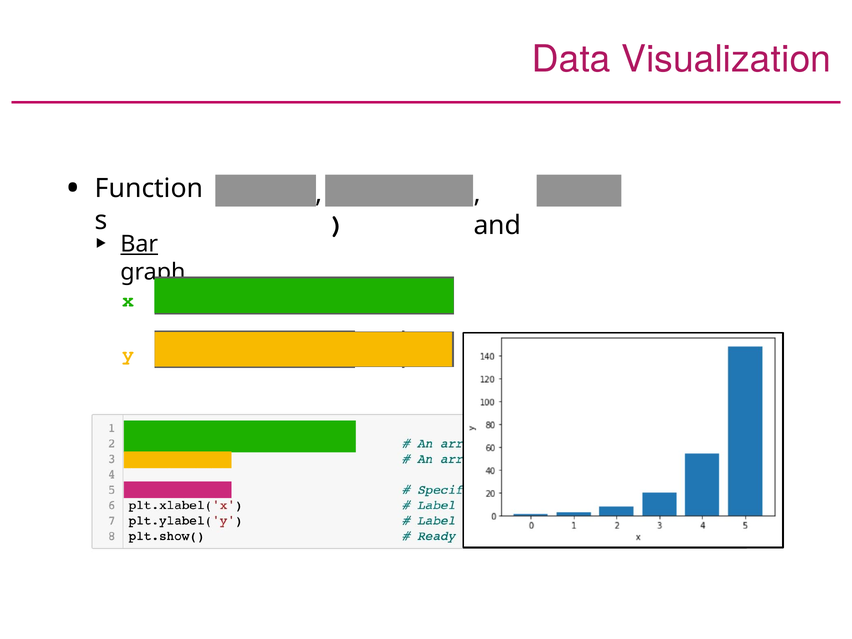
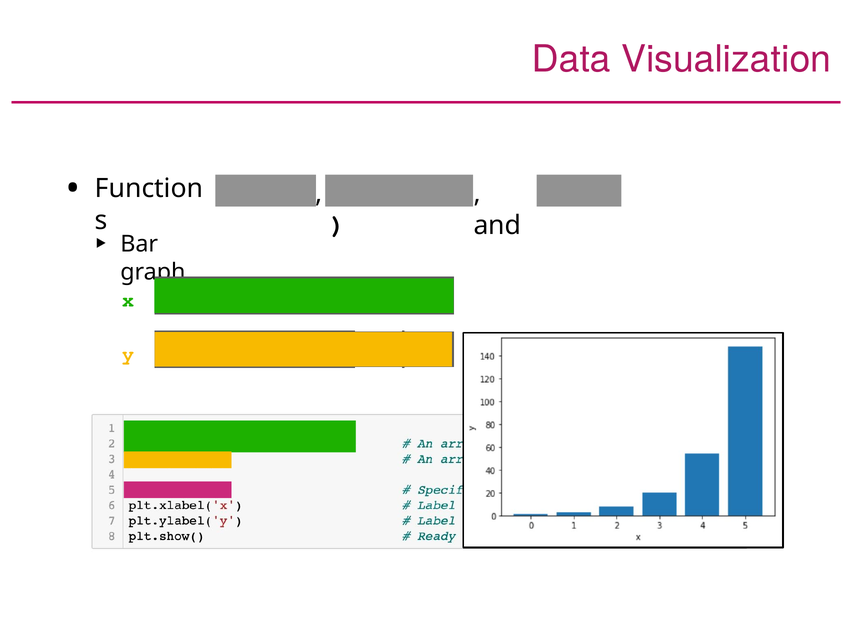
Bar underline: present -> none
